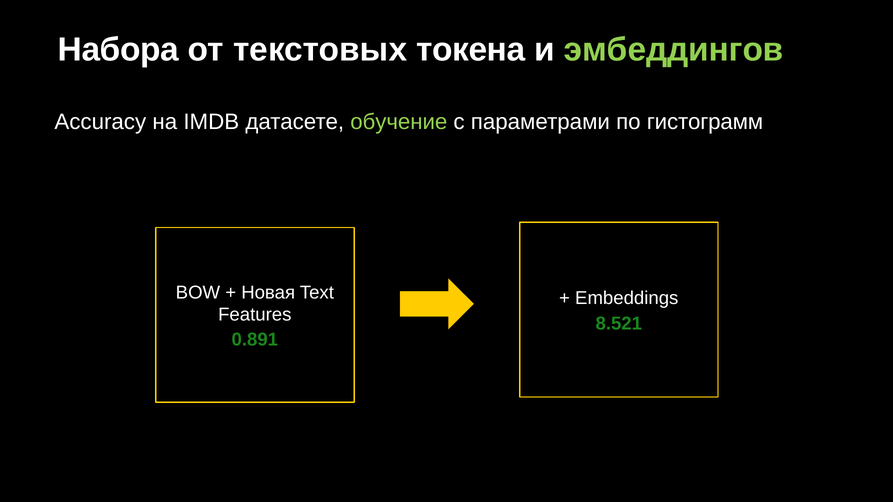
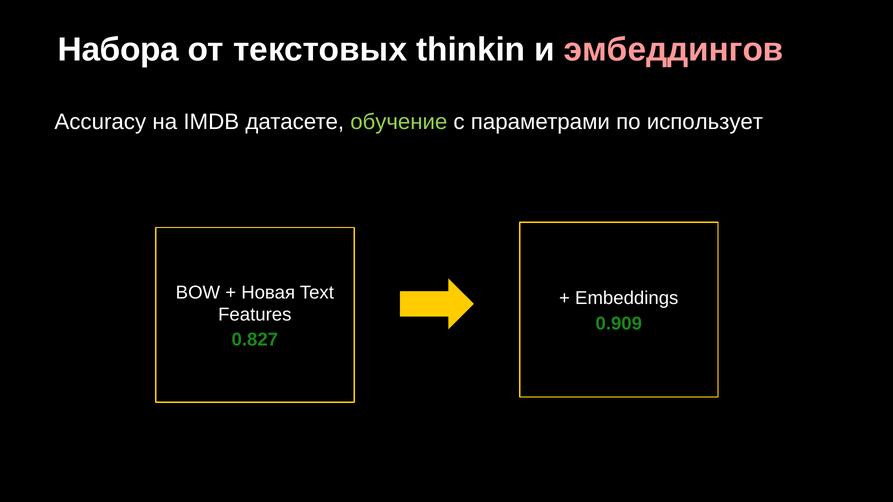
токена: токена -> thinkin
эмбеддингов colour: light green -> pink
гистограмм: гистограмм -> использует
8.521: 8.521 -> 0.909
0.891: 0.891 -> 0.827
